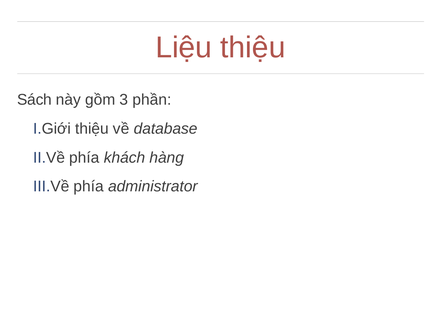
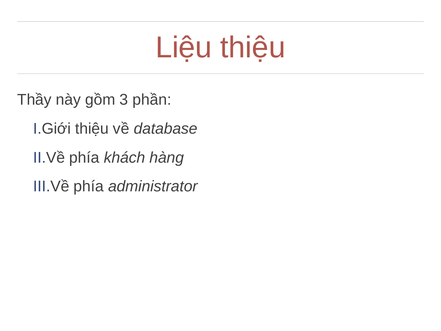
Sách: Sách -> Thầy
